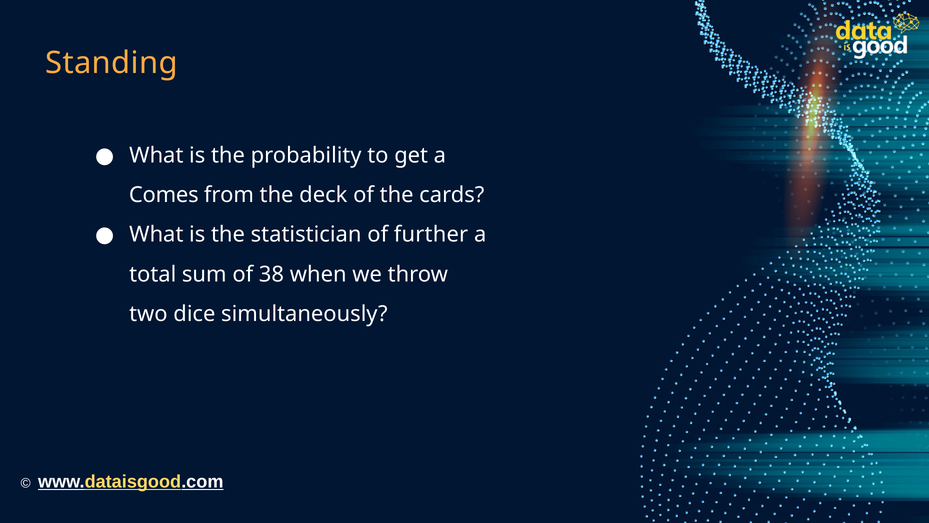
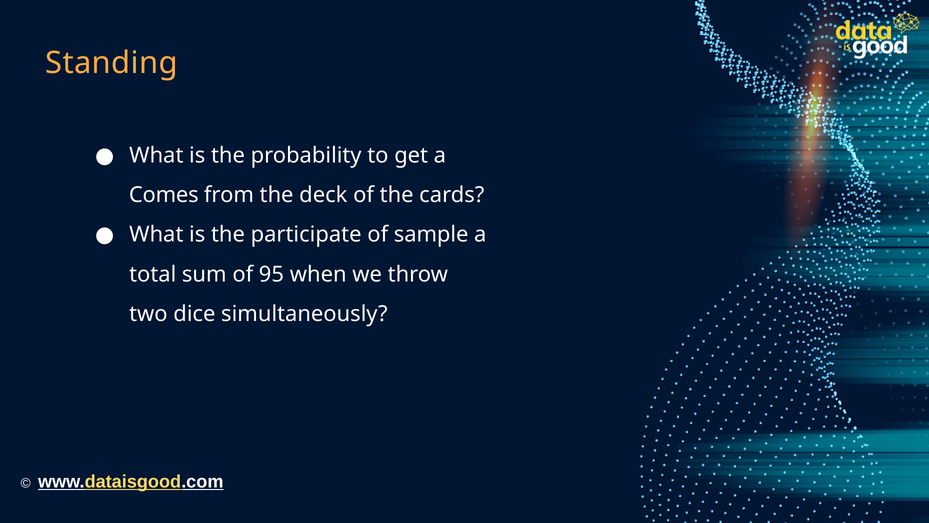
statistician: statistician -> participate
further: further -> sample
38: 38 -> 95
